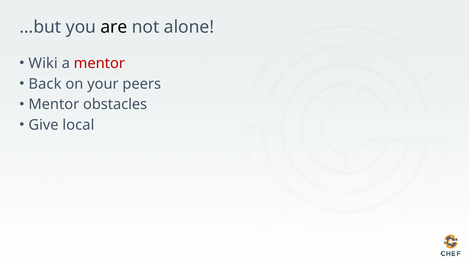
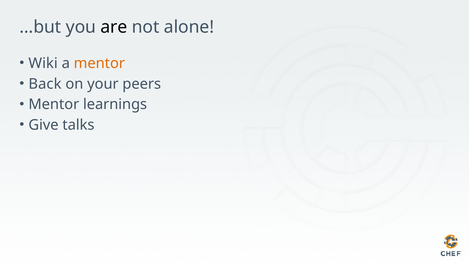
mentor at (99, 63) colour: red -> orange
obstacles: obstacles -> learnings
local: local -> talks
